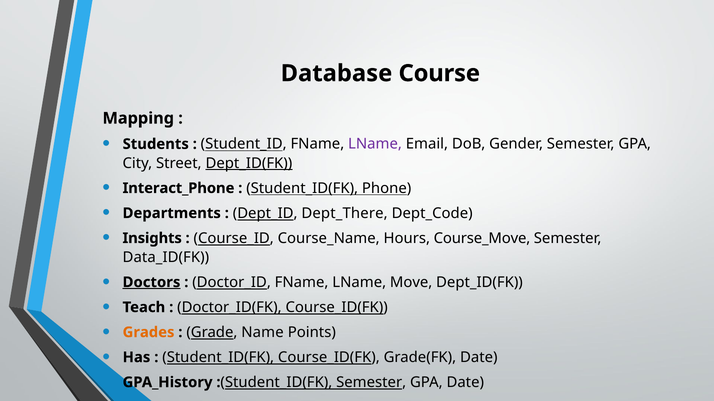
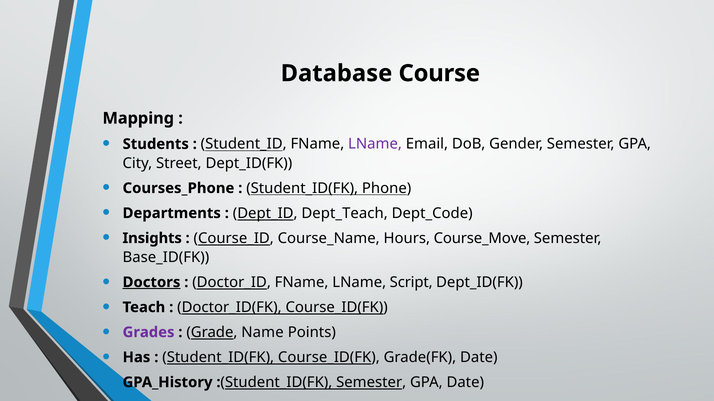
Dept_ID(FK at (249, 163) underline: present -> none
Interact_Phone: Interact_Phone -> Courses_Phone
Dept_There: Dept_There -> Dept_Teach
Data_ID(FK: Data_ID(FK -> Base_ID(FK
Move: Move -> Script
Grades colour: orange -> purple
